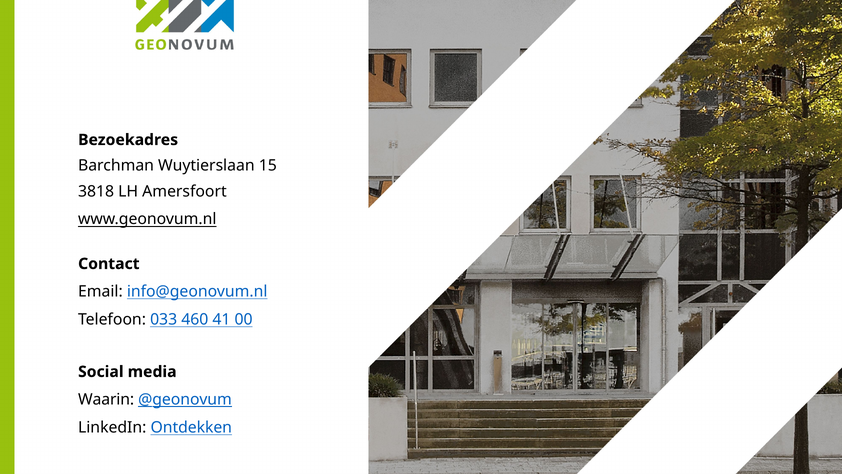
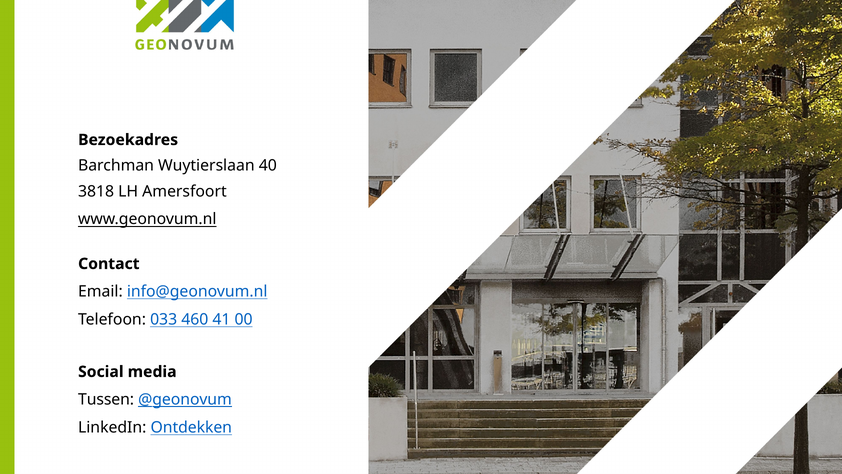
15: 15 -> 40
Waarin: Waarin -> Tussen
